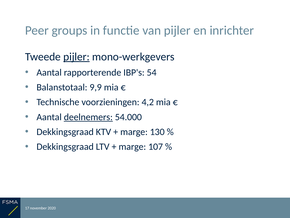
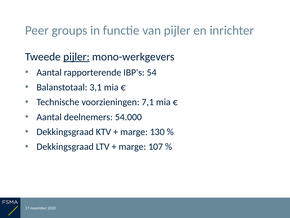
9,9: 9,9 -> 3,1
4,2: 4,2 -> 7,1
deelnemers underline: present -> none
